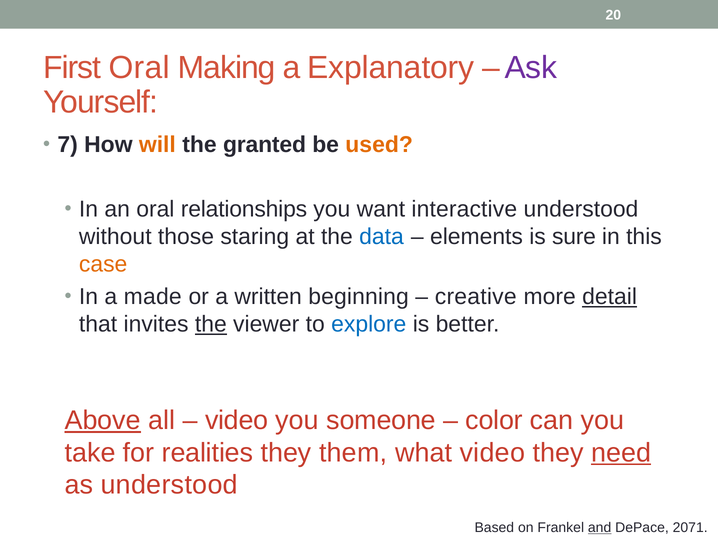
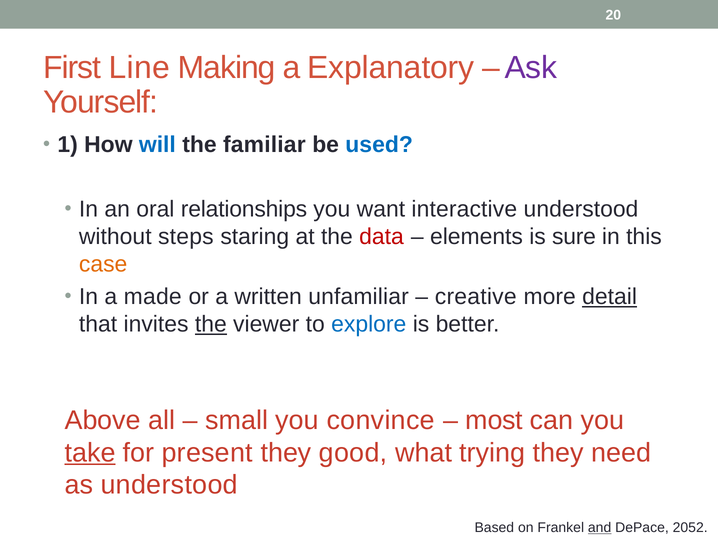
First Oral: Oral -> Line
7: 7 -> 1
will colour: orange -> blue
granted: granted -> familiar
used colour: orange -> blue
those: those -> steps
data colour: blue -> red
beginning: beginning -> unfamiliar
Above underline: present -> none
video at (237, 420): video -> small
someone: someone -> convince
color: color -> most
take underline: none -> present
realities: realities -> present
them: them -> good
what video: video -> trying
need underline: present -> none
2071: 2071 -> 2052
